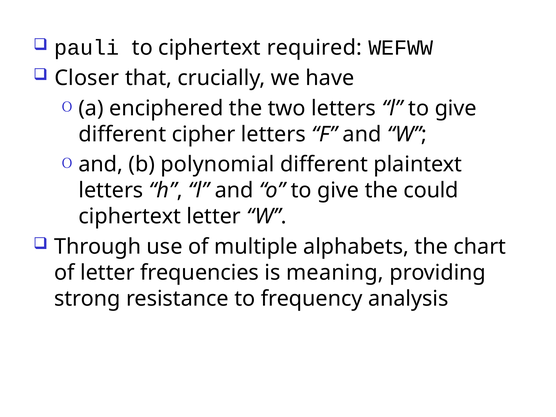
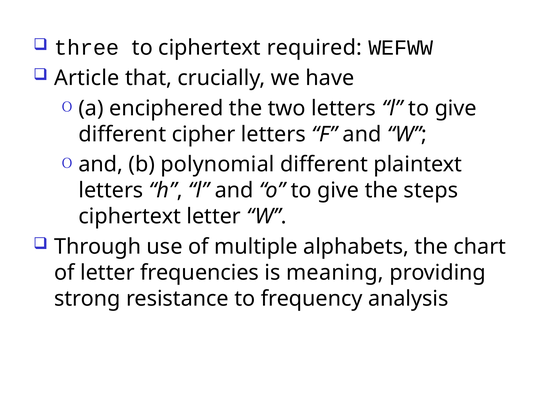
pauli: pauli -> three
Closer: Closer -> Article
could: could -> steps
